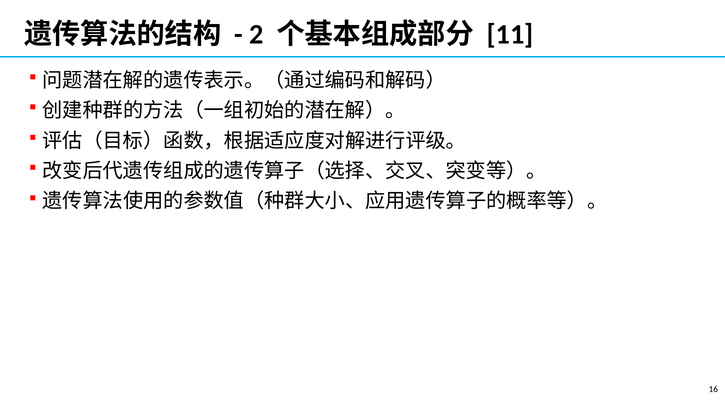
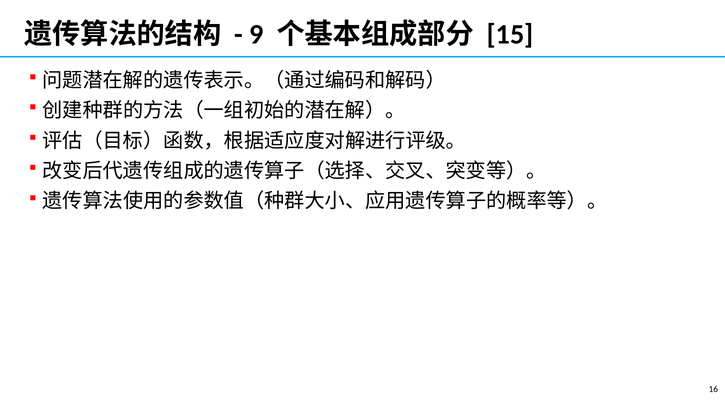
2: 2 -> 9
11: 11 -> 15
